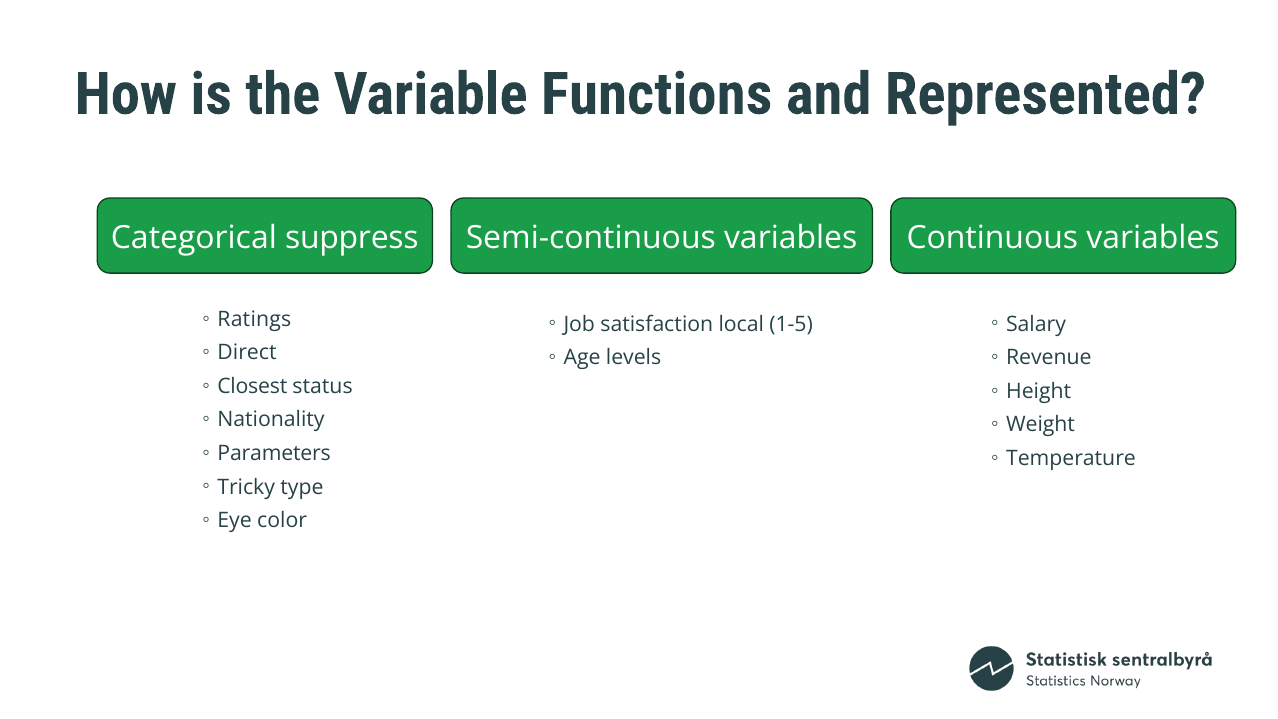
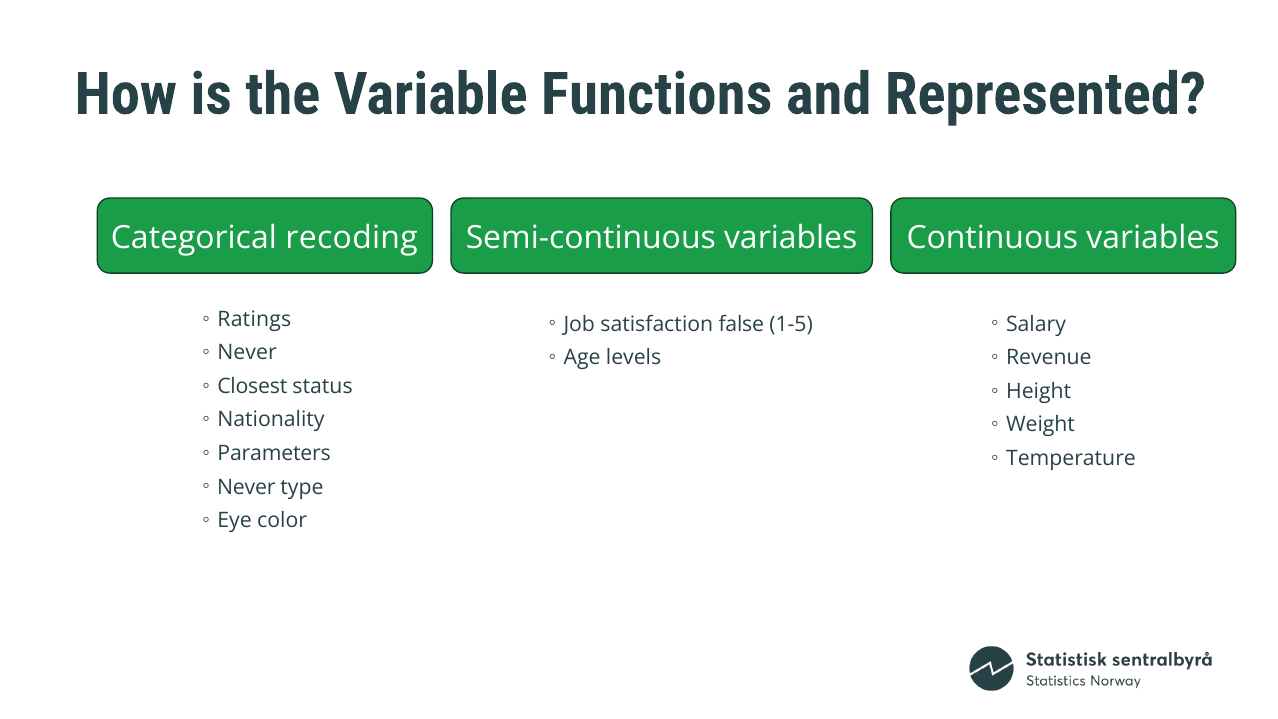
suppress: suppress -> recoding
local: local -> false
Direct at (247, 353): Direct -> Never
Tricky at (246, 487): Tricky -> Never
